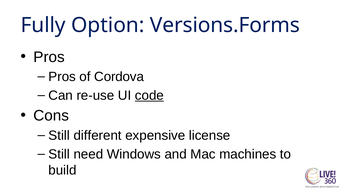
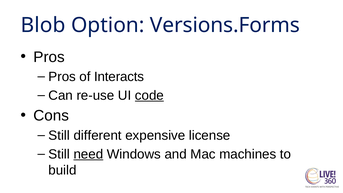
Fully: Fully -> Blob
Cordova: Cordova -> Interacts
need underline: none -> present
